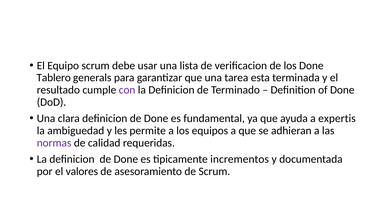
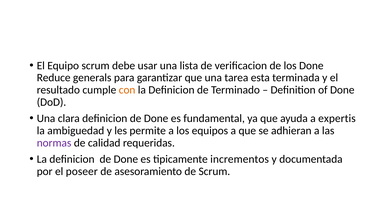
Tablero: Tablero -> Reduce
con colour: purple -> orange
valores: valores -> poseer
